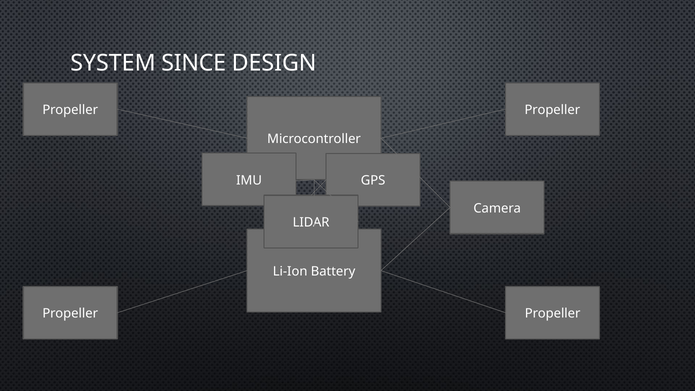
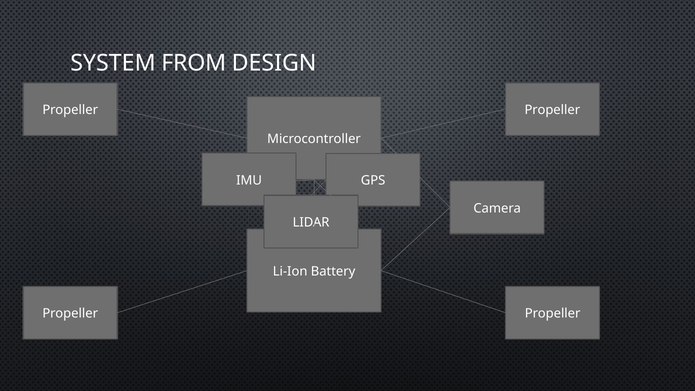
SINCE: SINCE -> FROM
